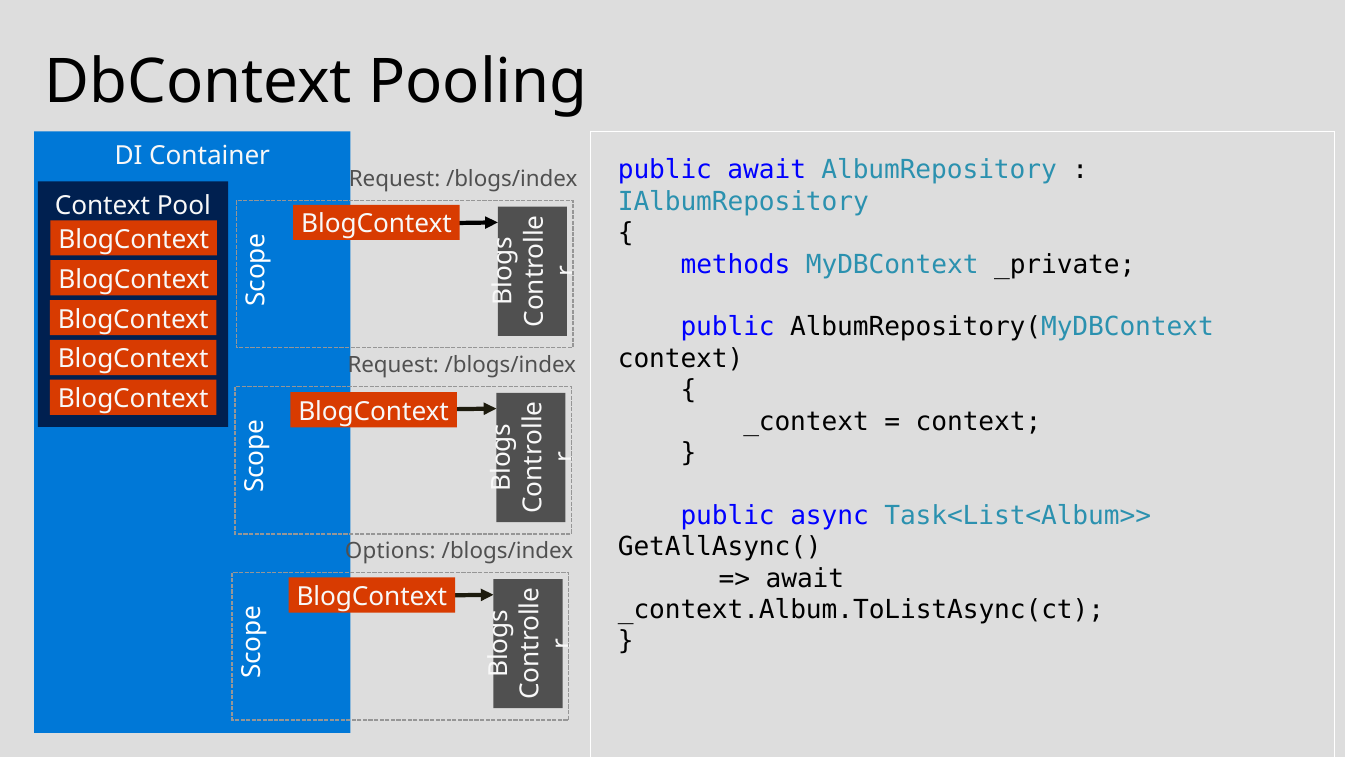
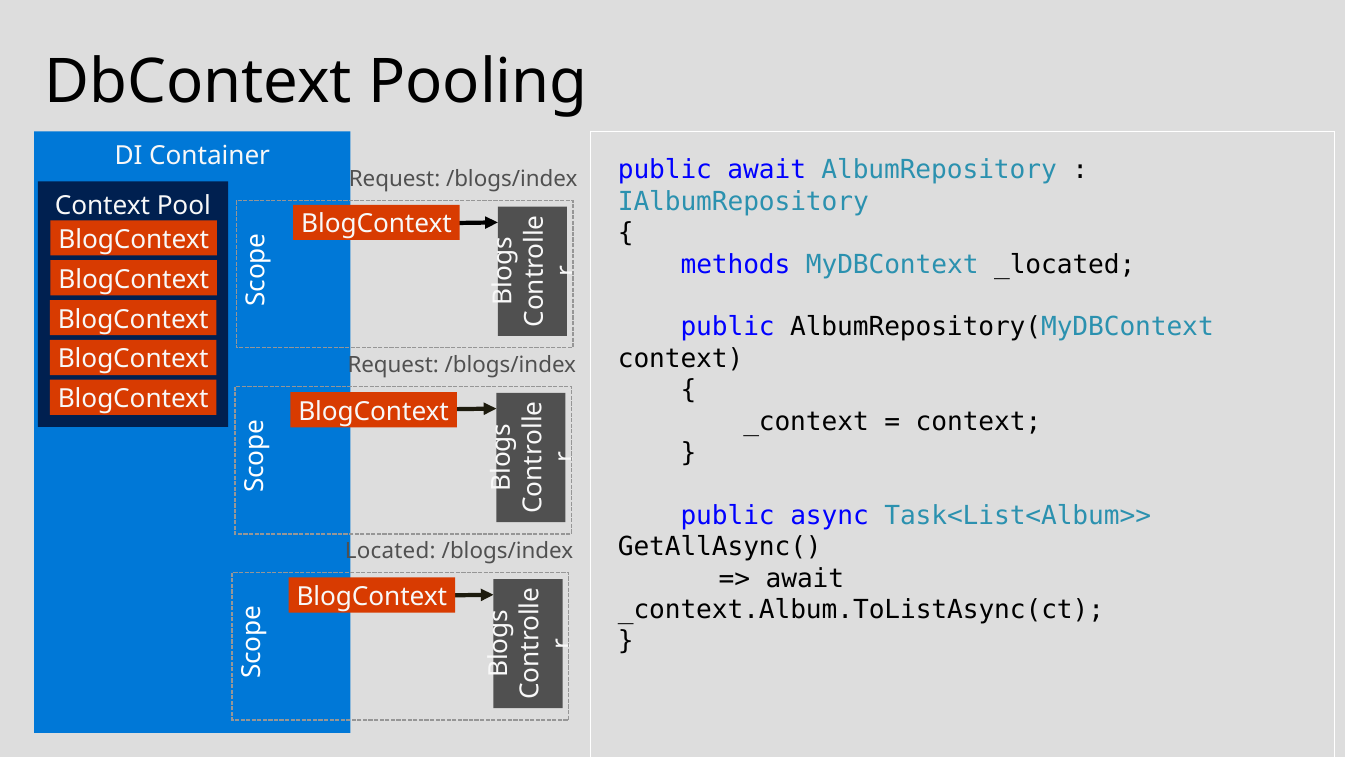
_private: _private -> _located
Options: Options -> Located
